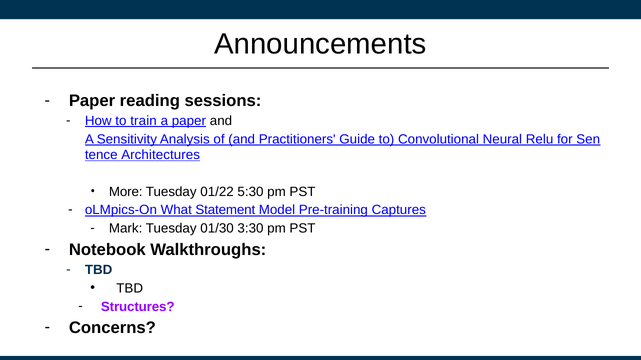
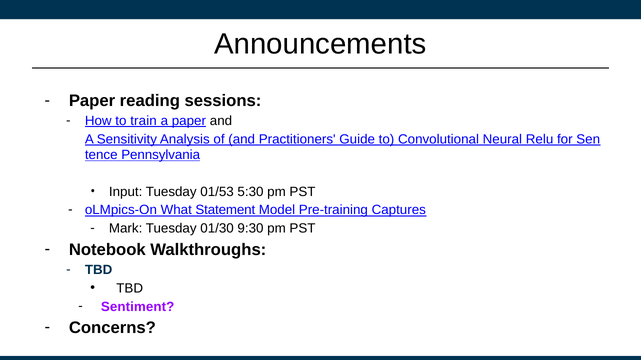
Architectures: Architectures -> Pennsylvania
More: More -> Input
01/22: 01/22 -> 01/53
3:30: 3:30 -> 9:30
Structures: Structures -> Sentiment
